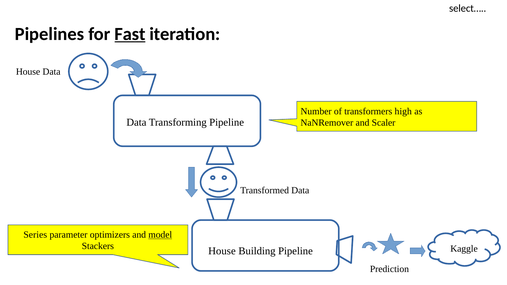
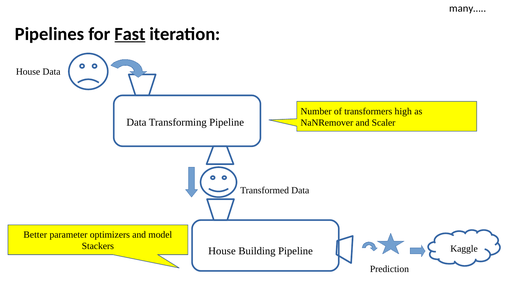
select…: select… -> many…
Series: Series -> Better
model underline: present -> none
